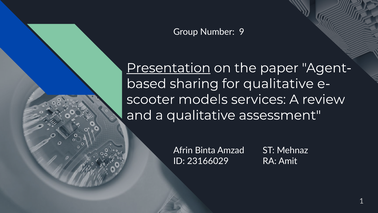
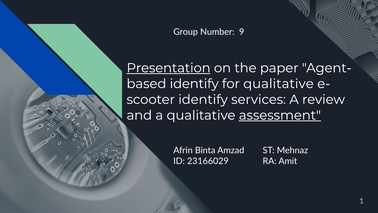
sharing at (194, 84): sharing -> identify
models at (203, 99): models -> identify
assessment underline: none -> present
